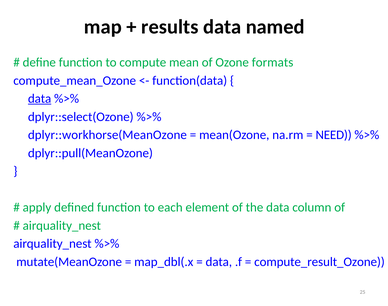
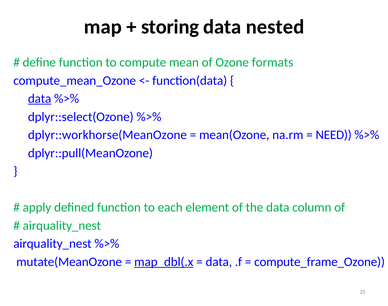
results: results -> storing
named: named -> nested
map_dbl(.x underline: none -> present
compute_result_Ozone: compute_result_Ozone -> compute_frame_Ozone
